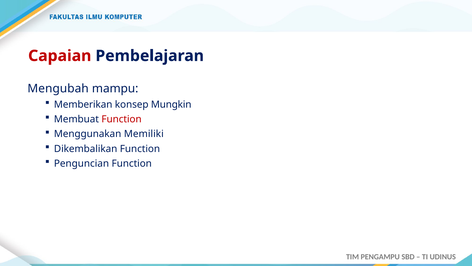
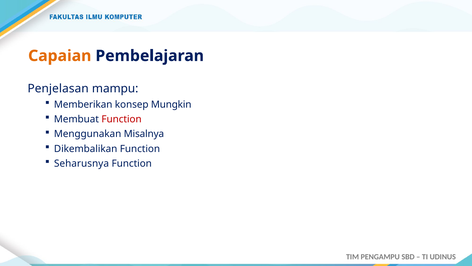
Capaian colour: red -> orange
Mengubah: Mengubah -> Penjelasan
Memiliki: Memiliki -> Misalnya
Penguncian: Penguncian -> Seharusnya
